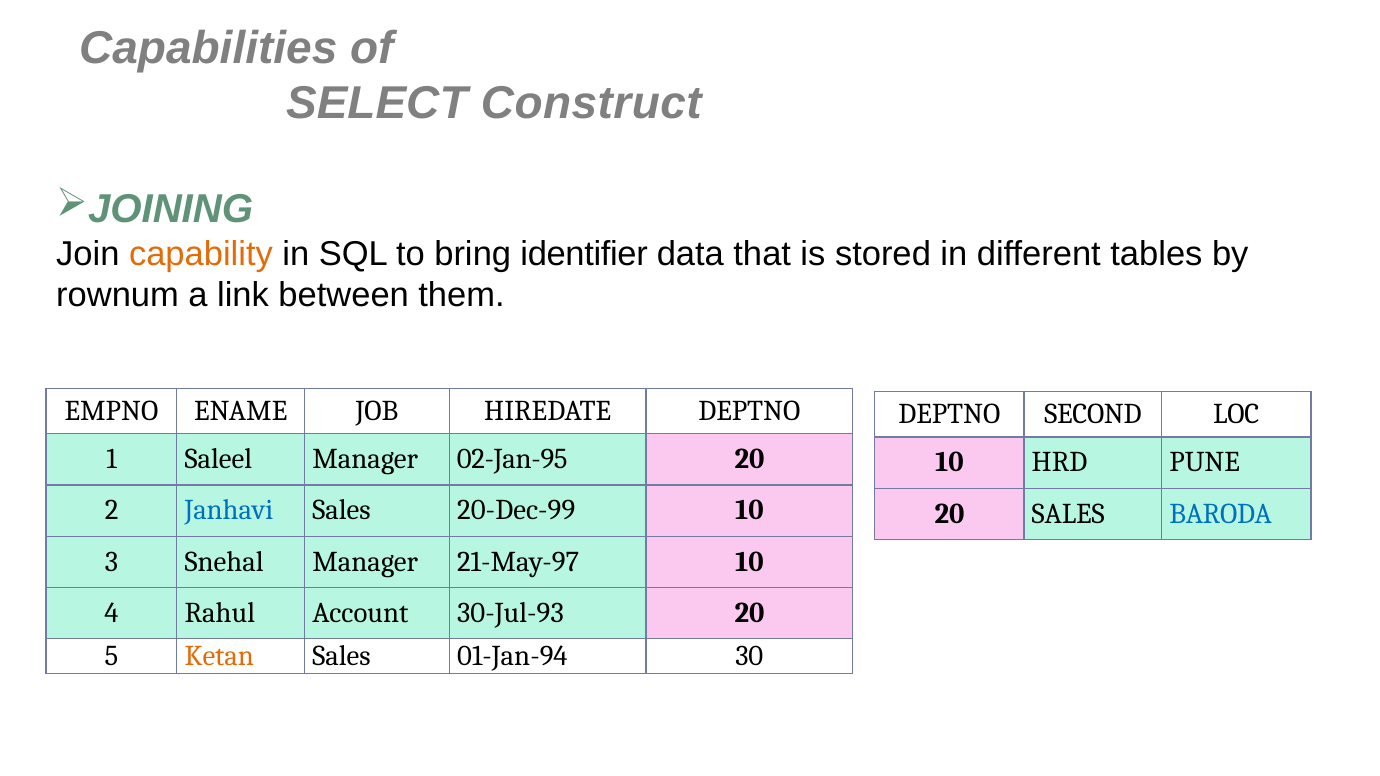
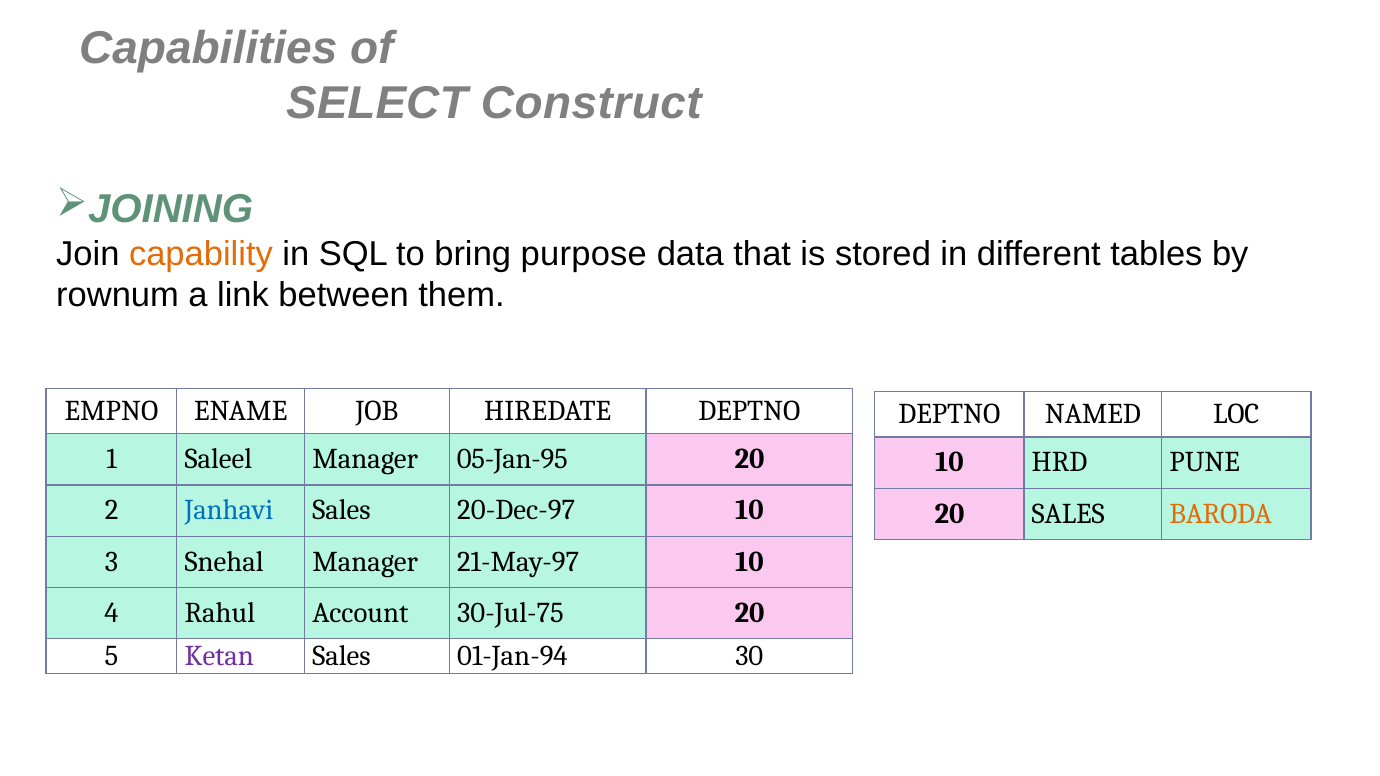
identifier: identifier -> purpose
SECOND: SECOND -> NAMED
02-Jan-95: 02-Jan-95 -> 05-Jan-95
20-Dec-99: 20-Dec-99 -> 20-Dec-97
BARODA colour: blue -> orange
30-Jul-93: 30-Jul-93 -> 30-Jul-75
Ketan colour: orange -> purple
